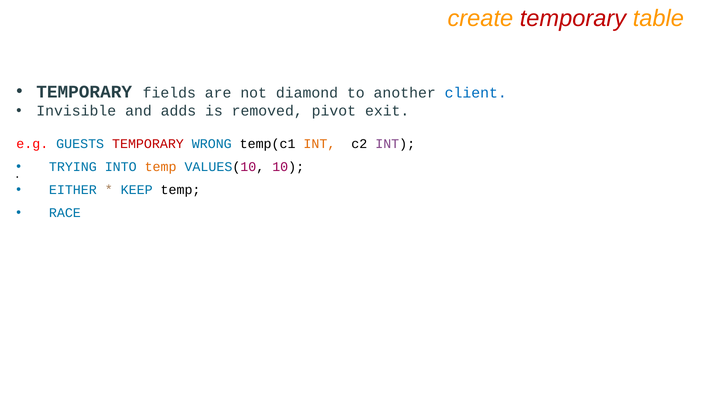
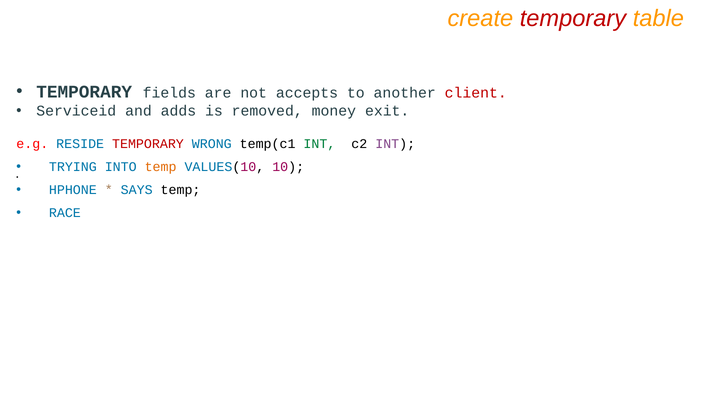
diamond: diamond -> accepts
client colour: blue -> red
Invisible: Invisible -> Serviceid
pivot: pivot -> money
GUESTS: GUESTS -> RESIDE
INT at (319, 144) colour: orange -> green
EITHER: EITHER -> HPHONE
KEEP: KEEP -> SAYS
